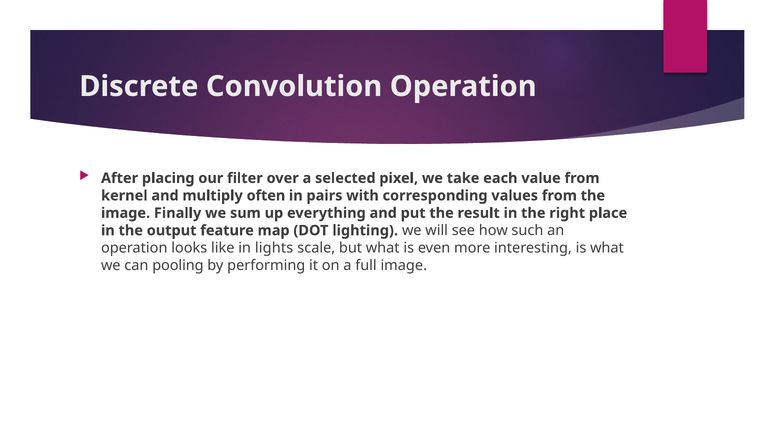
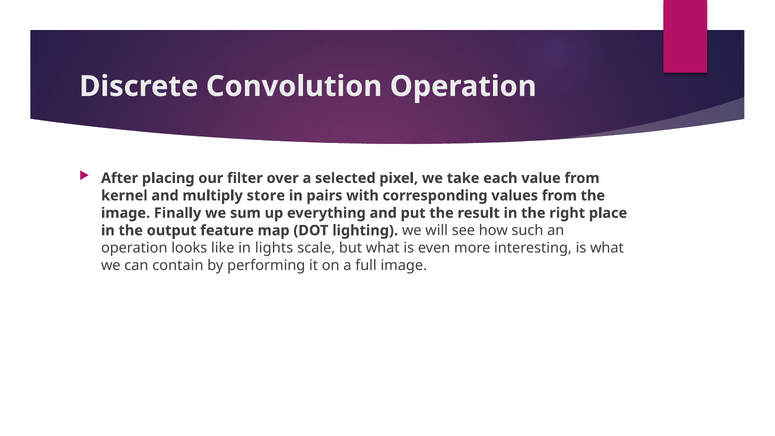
often: often -> store
pooling: pooling -> contain
